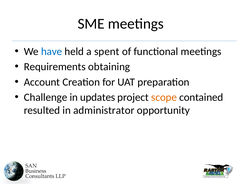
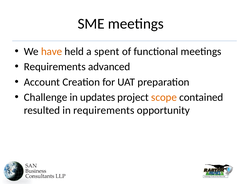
have colour: blue -> orange
obtaining: obtaining -> advanced
in administrator: administrator -> requirements
